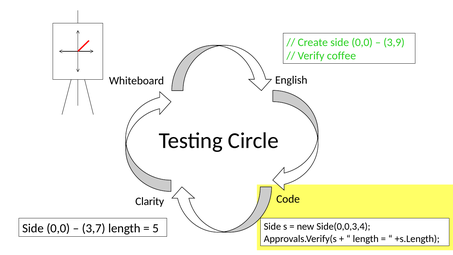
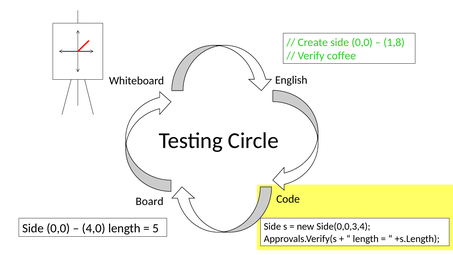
3,9: 3,9 -> 1,8
Clarity: Clarity -> Board
3,7: 3,7 -> 4,0
